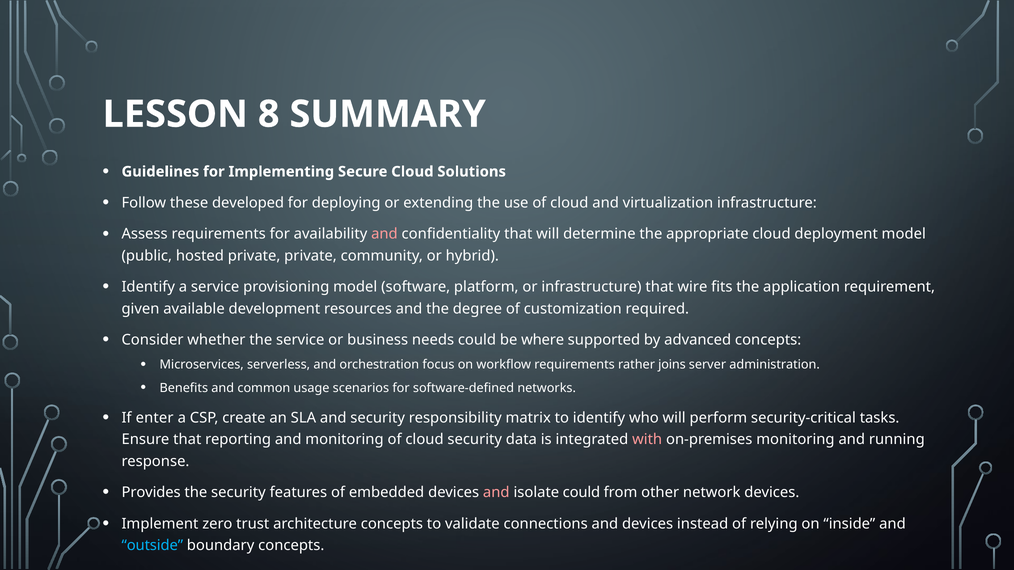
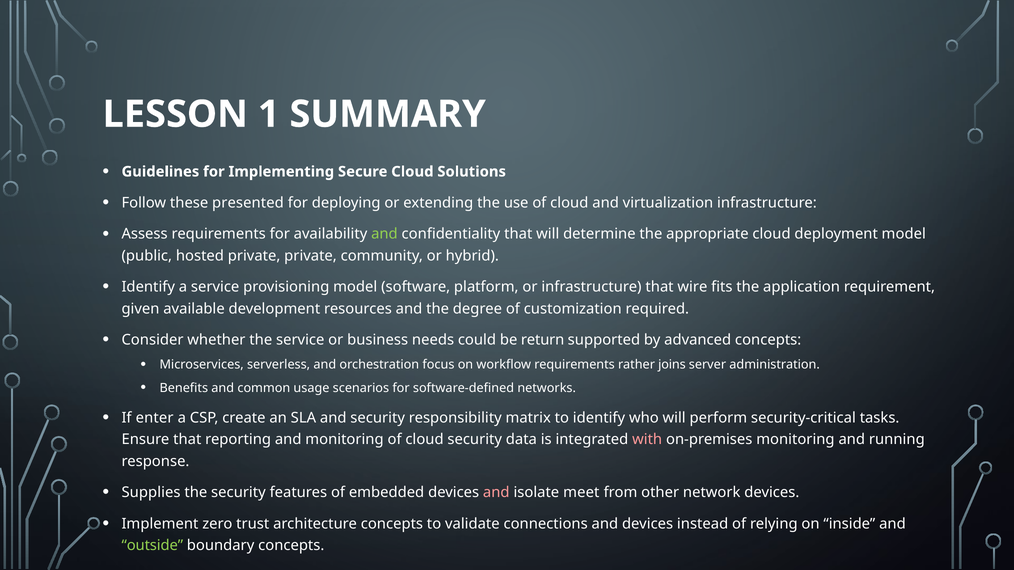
8: 8 -> 1
developed: developed -> presented
and at (384, 234) colour: pink -> light green
where: where -> return
Provides: Provides -> Supplies
isolate could: could -> meet
outside colour: light blue -> light green
